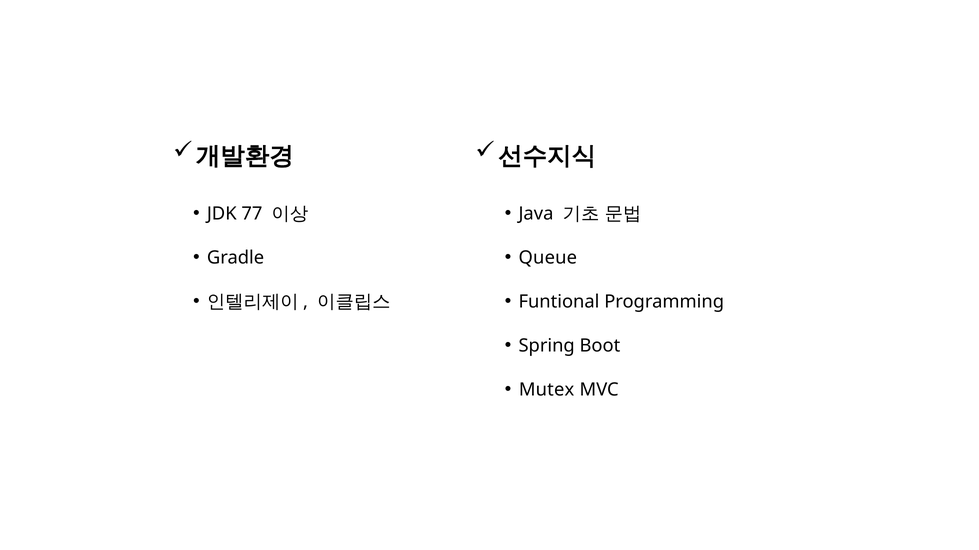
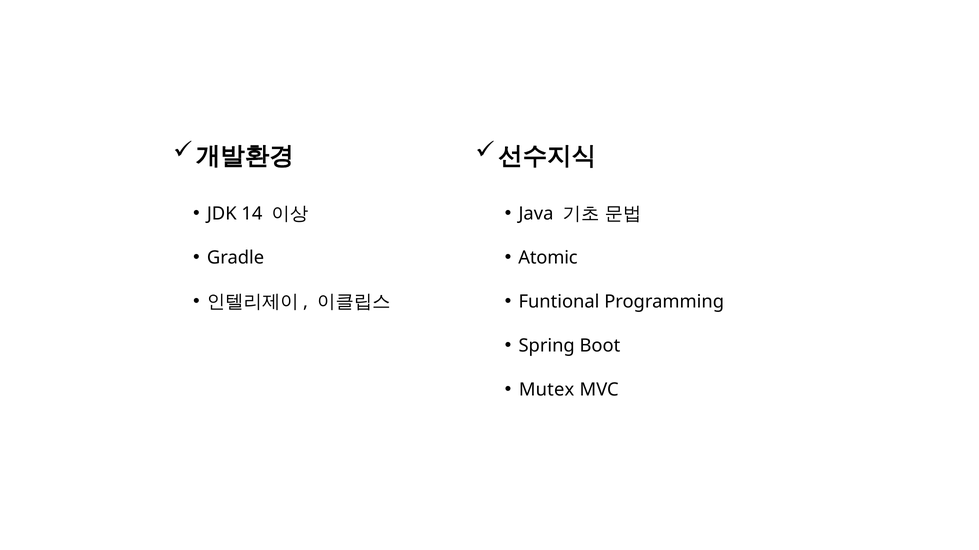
77: 77 -> 14
Queue: Queue -> Atomic
